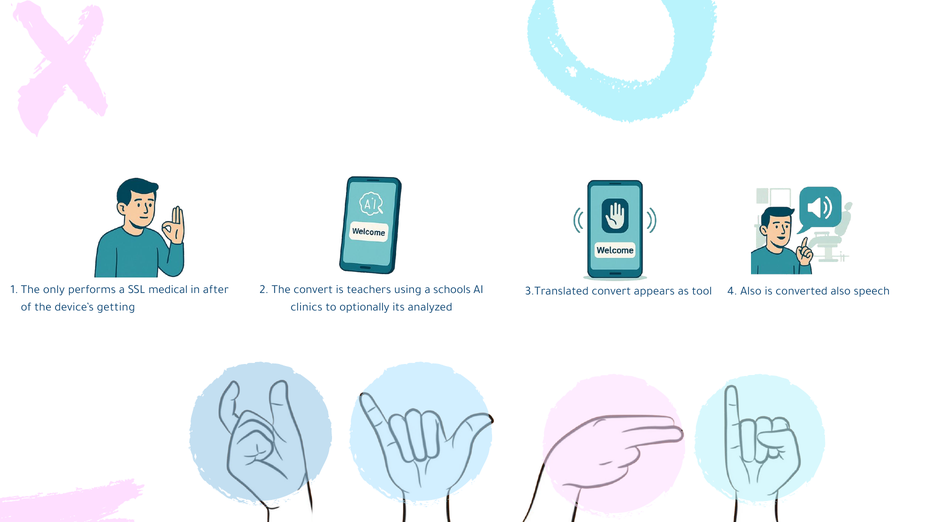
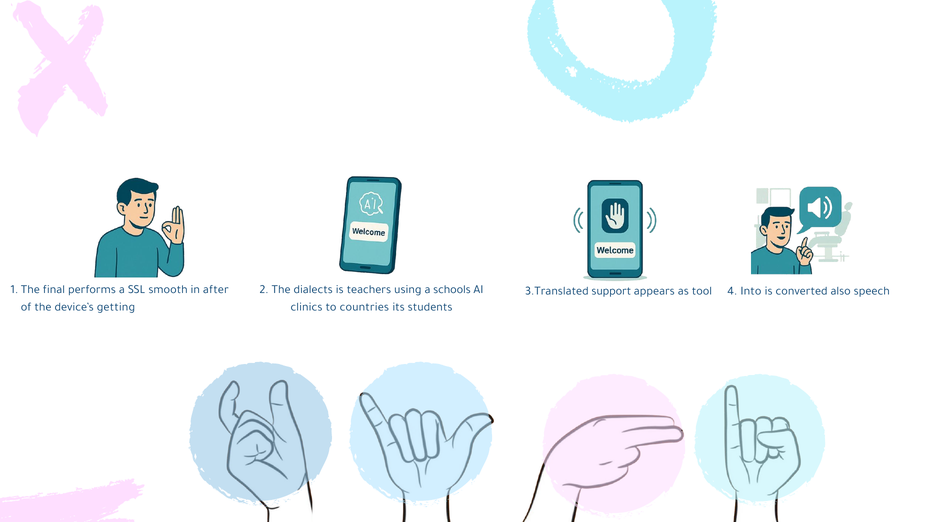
only: only -> final
medical: medical -> smooth
The convert: convert -> dialects
3.Translated convert: convert -> support
4 Also: Also -> Into
optionally: optionally -> countries
analyzed: analyzed -> students
